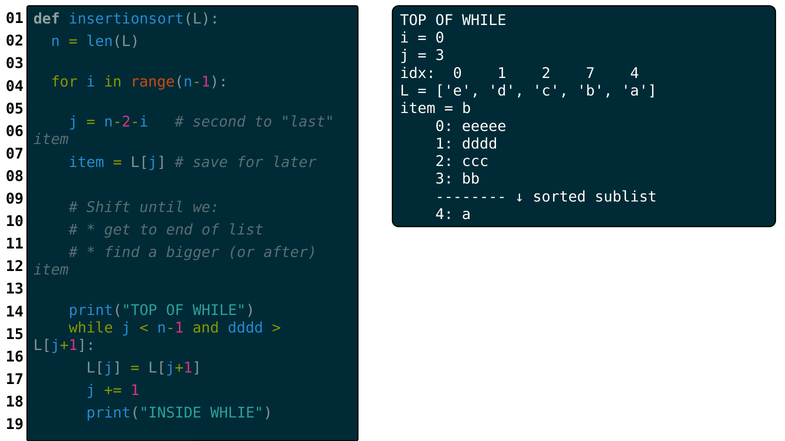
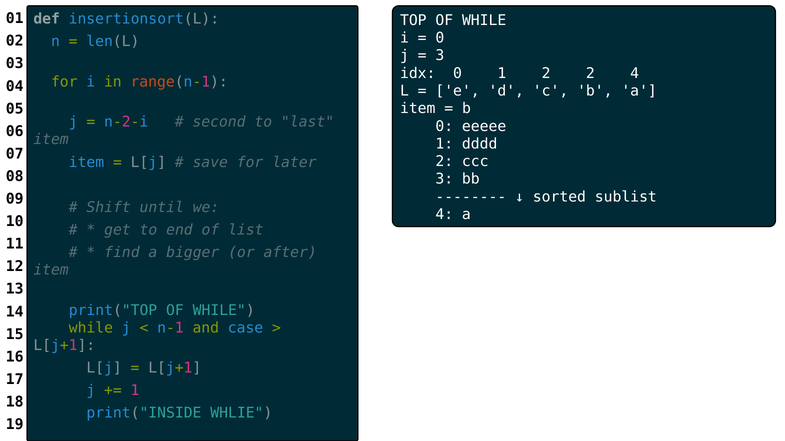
2 7: 7 -> 2
and dddd: dddd -> case
